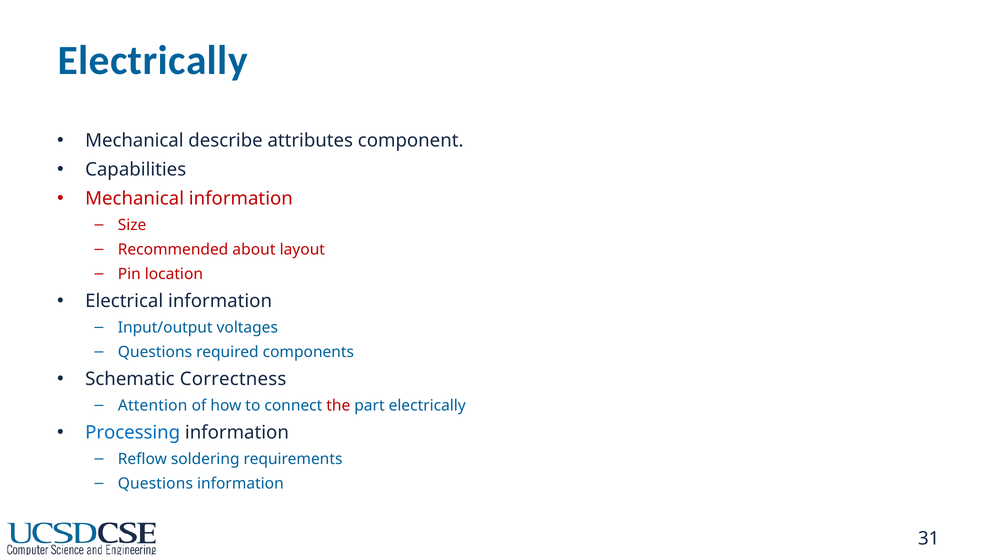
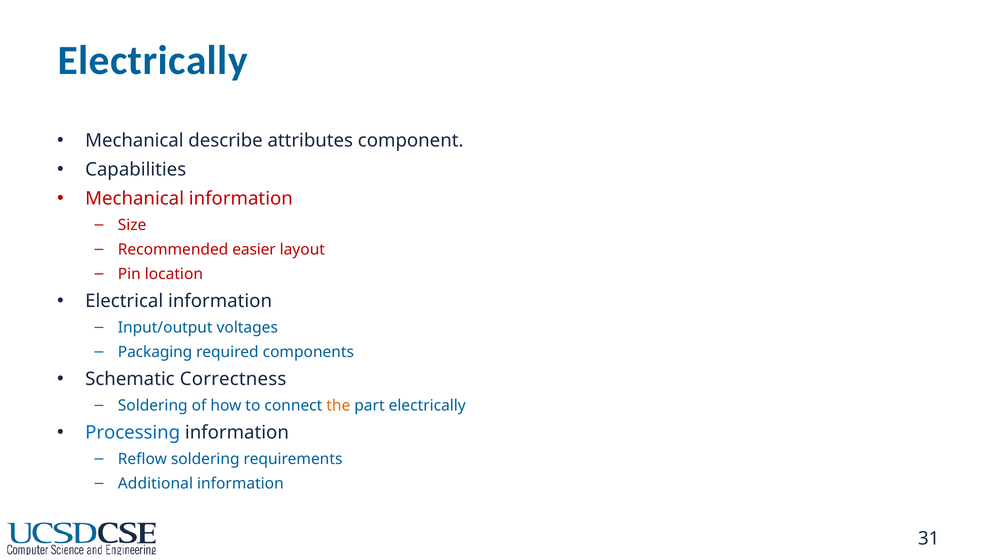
about: about -> easier
Questions at (155, 352): Questions -> Packaging
Attention at (153, 405): Attention -> Soldering
the colour: red -> orange
Questions at (155, 483): Questions -> Additional
